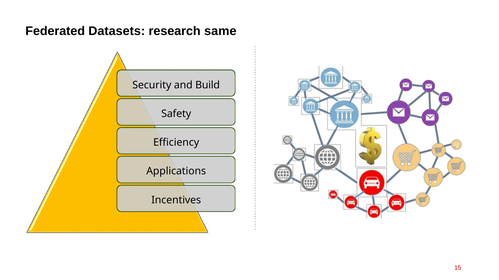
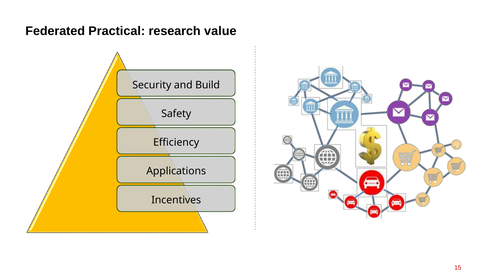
Datasets: Datasets -> Practical
same: same -> value
